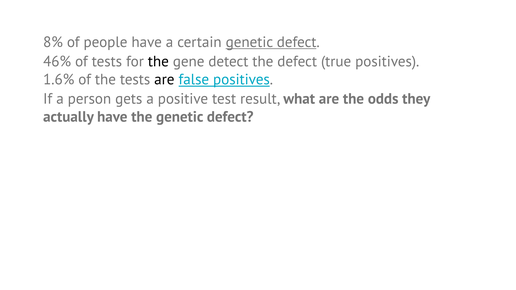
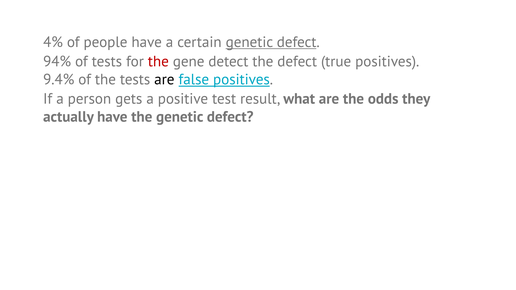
8%: 8% -> 4%
46%: 46% -> 94%
the at (158, 62) colour: black -> red
1.6%: 1.6% -> 9.4%
